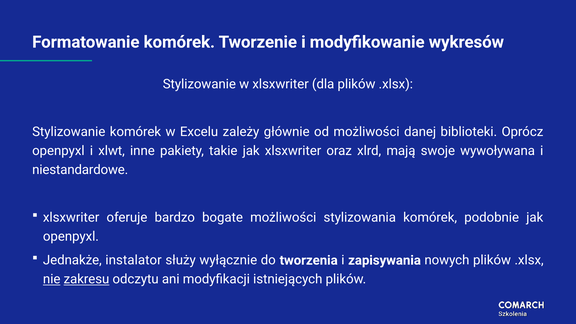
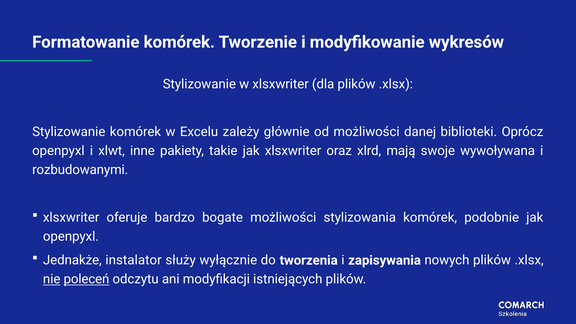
niestandardowe: niestandardowe -> rozbudowanymi
zakresu: zakresu -> poleceń
